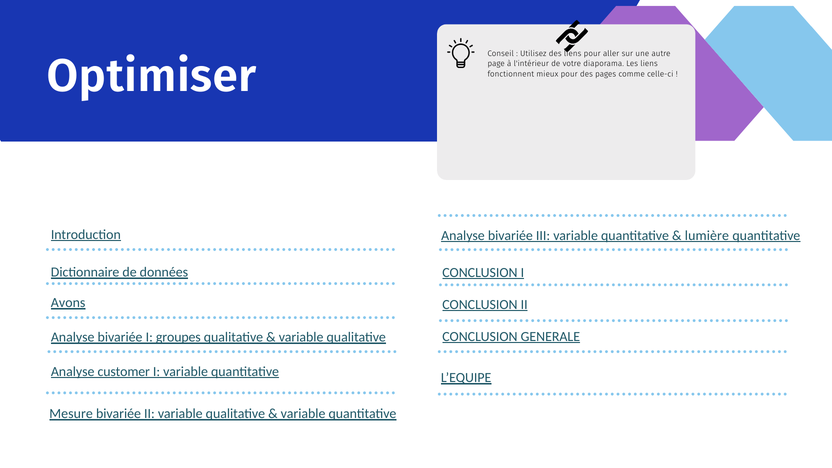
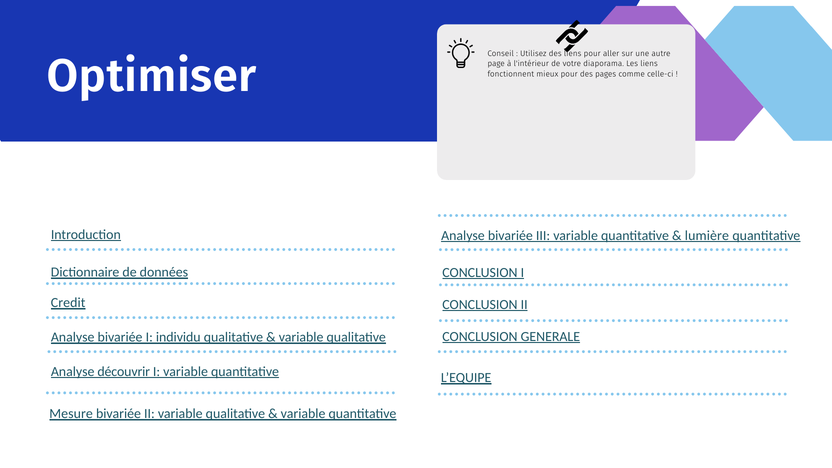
Avons: Avons -> Credit
groupes: groupes -> individu
customer: customer -> découvrir
